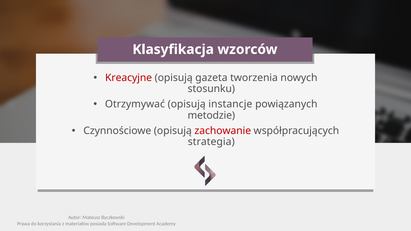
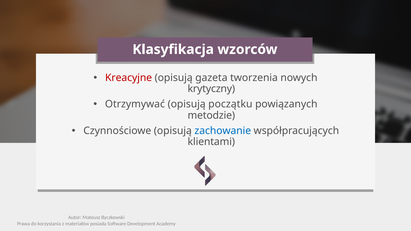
stosunku: stosunku -> krytyczny
instancje: instancje -> początku
zachowanie colour: red -> blue
strategia: strategia -> klientami
